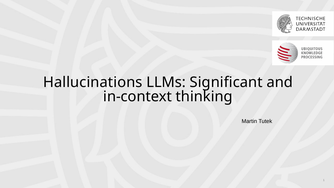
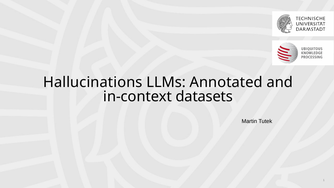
Significant: Significant -> Annotated
thinking: thinking -> datasets
